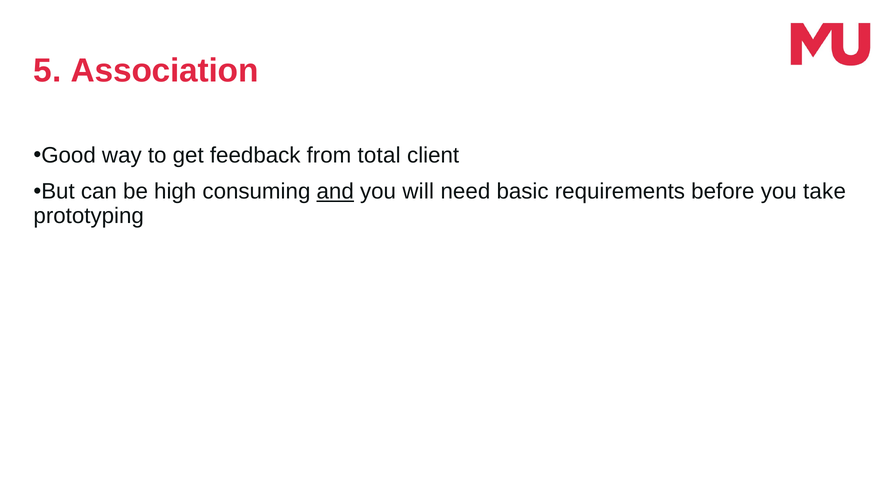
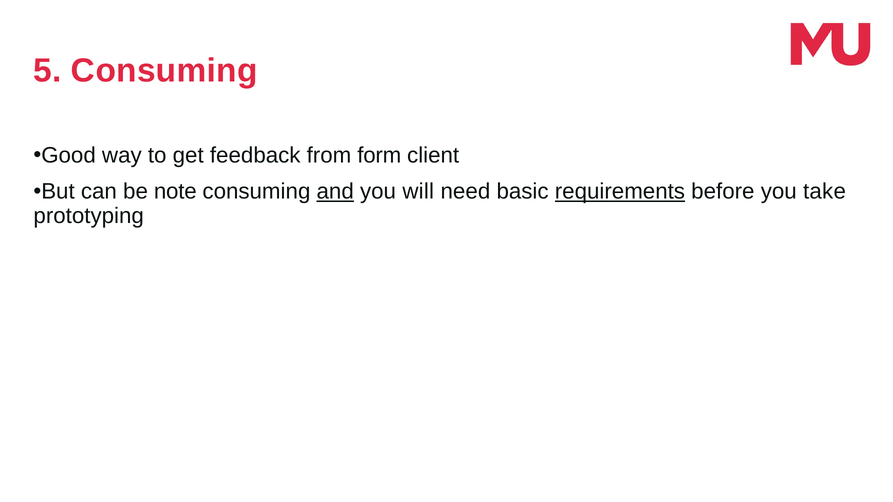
5 Association: Association -> Consuming
total: total -> form
high: high -> note
requirements underline: none -> present
